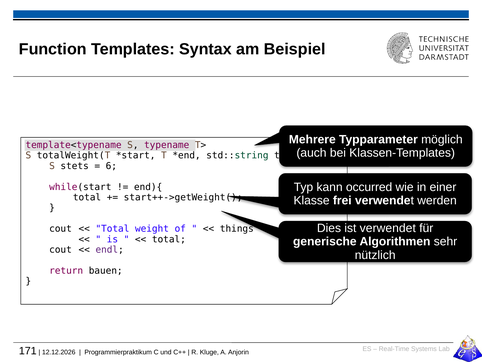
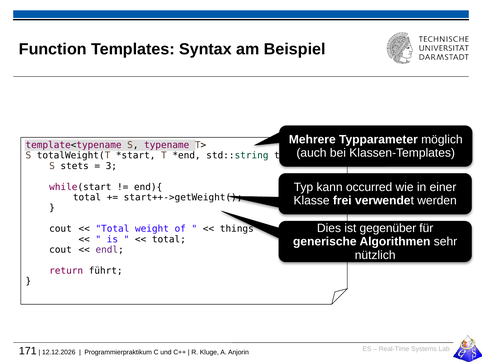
6: 6 -> 3
ist verwendet: verwendet -> gegenüber
bauen: bauen -> führt
